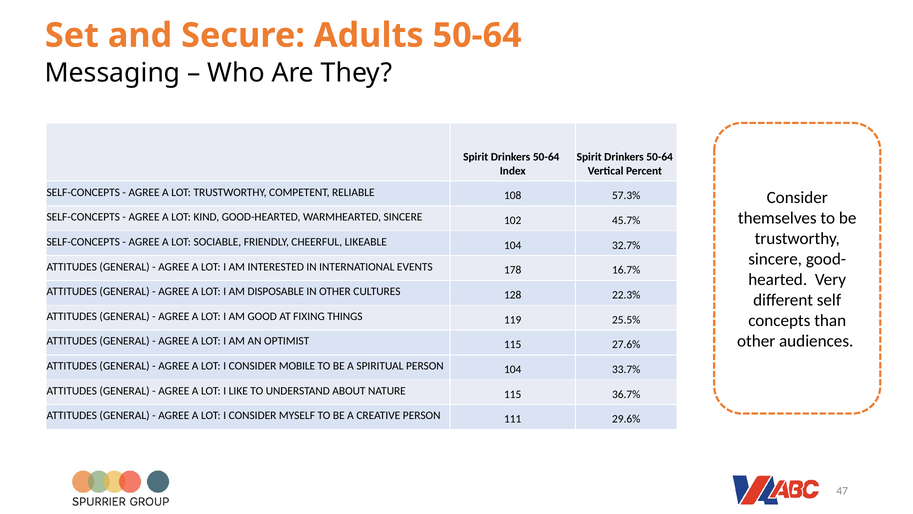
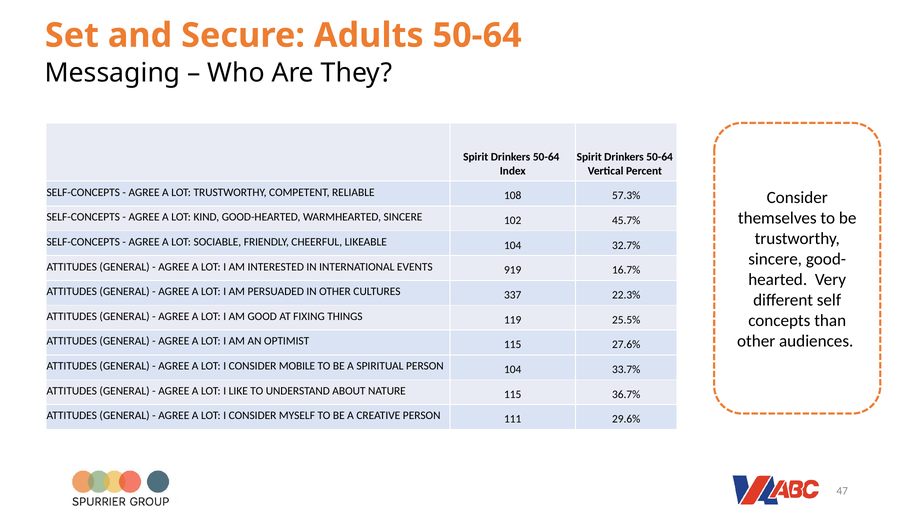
178: 178 -> 919
DISPOSABLE: DISPOSABLE -> PERSUADED
128: 128 -> 337
